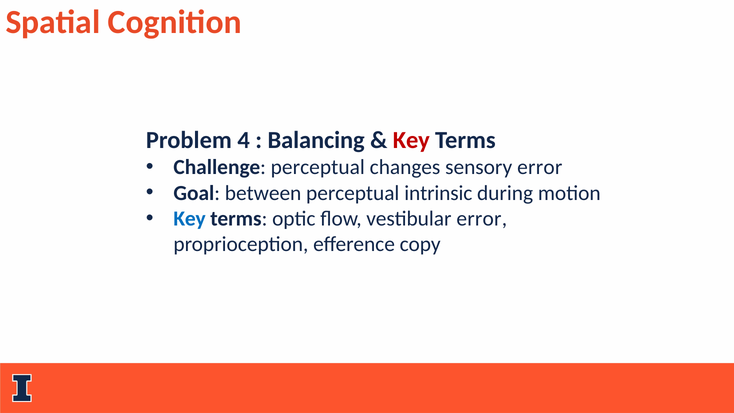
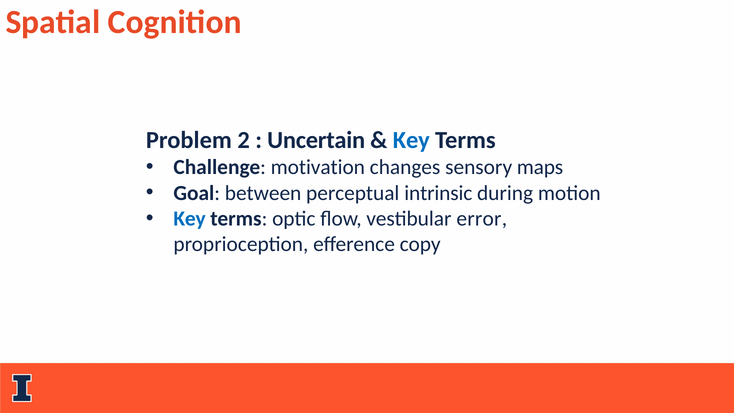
4: 4 -> 2
Balancing: Balancing -> Uncertain
Key at (411, 140) colour: red -> blue
Challenge perceptual: perceptual -> motivation
sensory error: error -> maps
